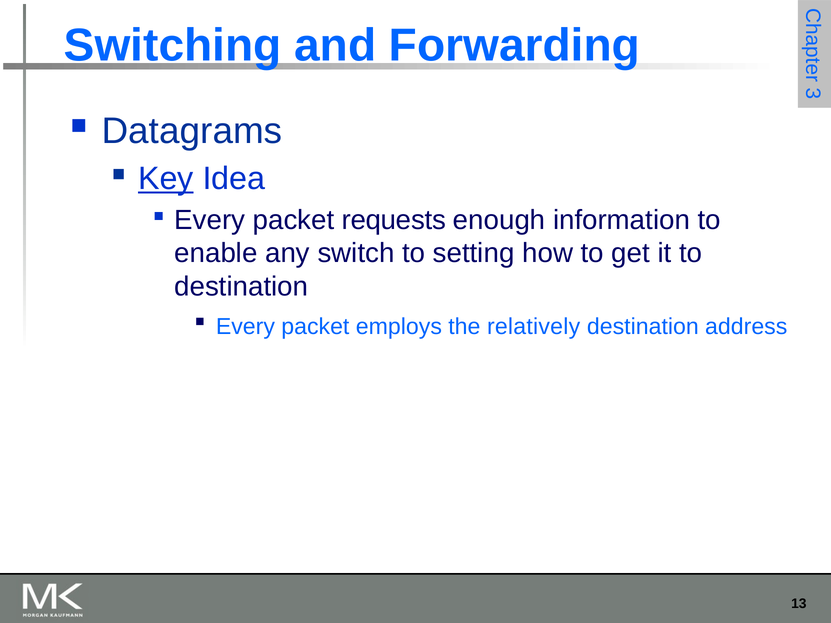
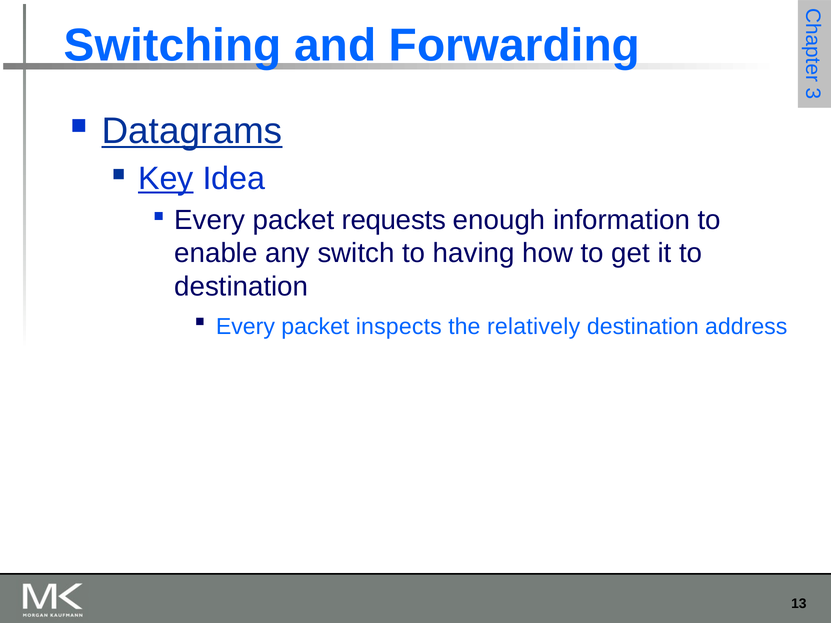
Datagrams underline: none -> present
setting: setting -> having
employs: employs -> inspects
